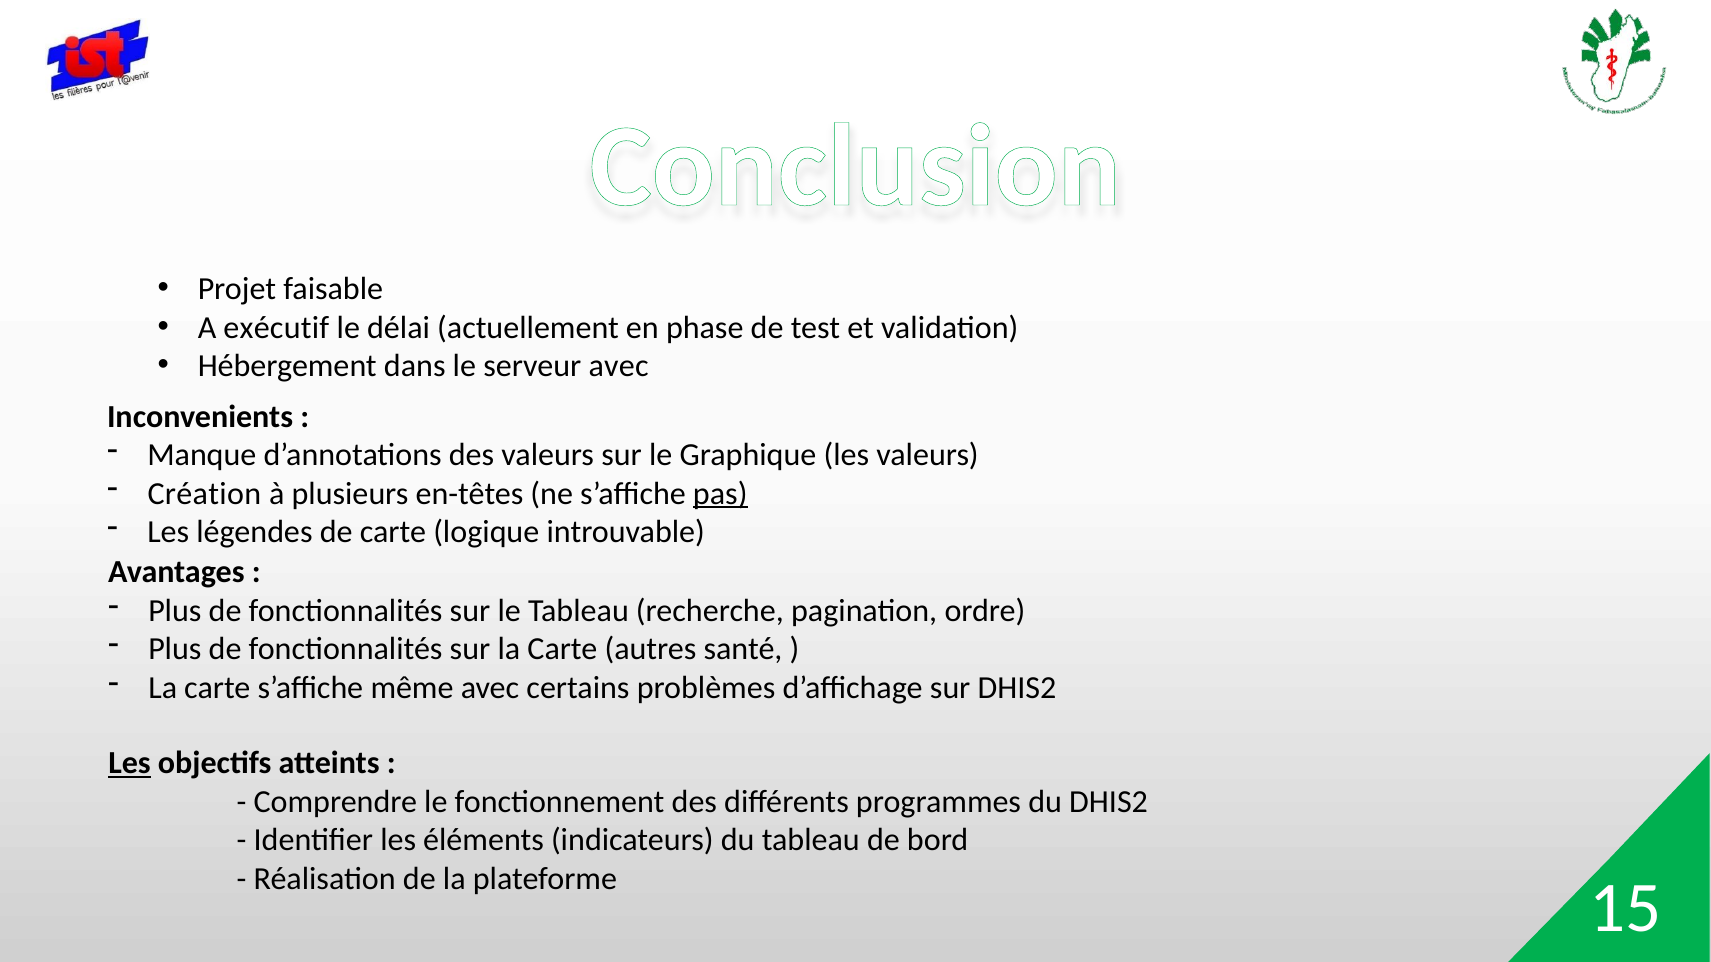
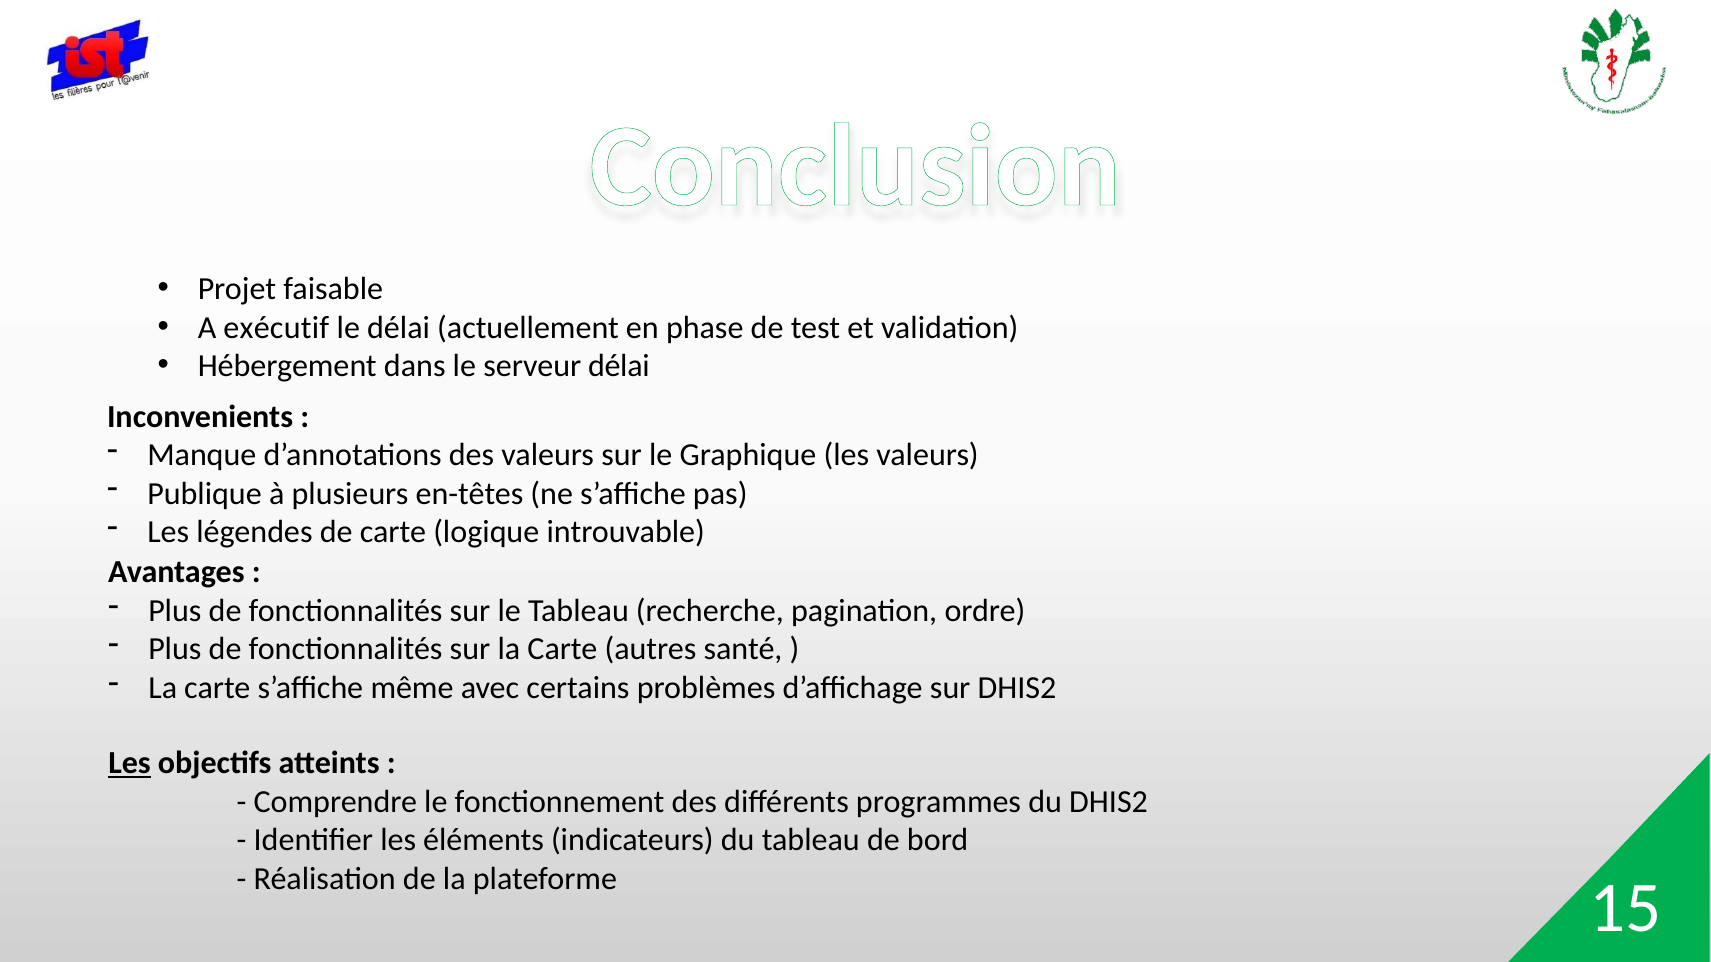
serveur avec: avec -> délai
Création: Création -> Publique
pas underline: present -> none
